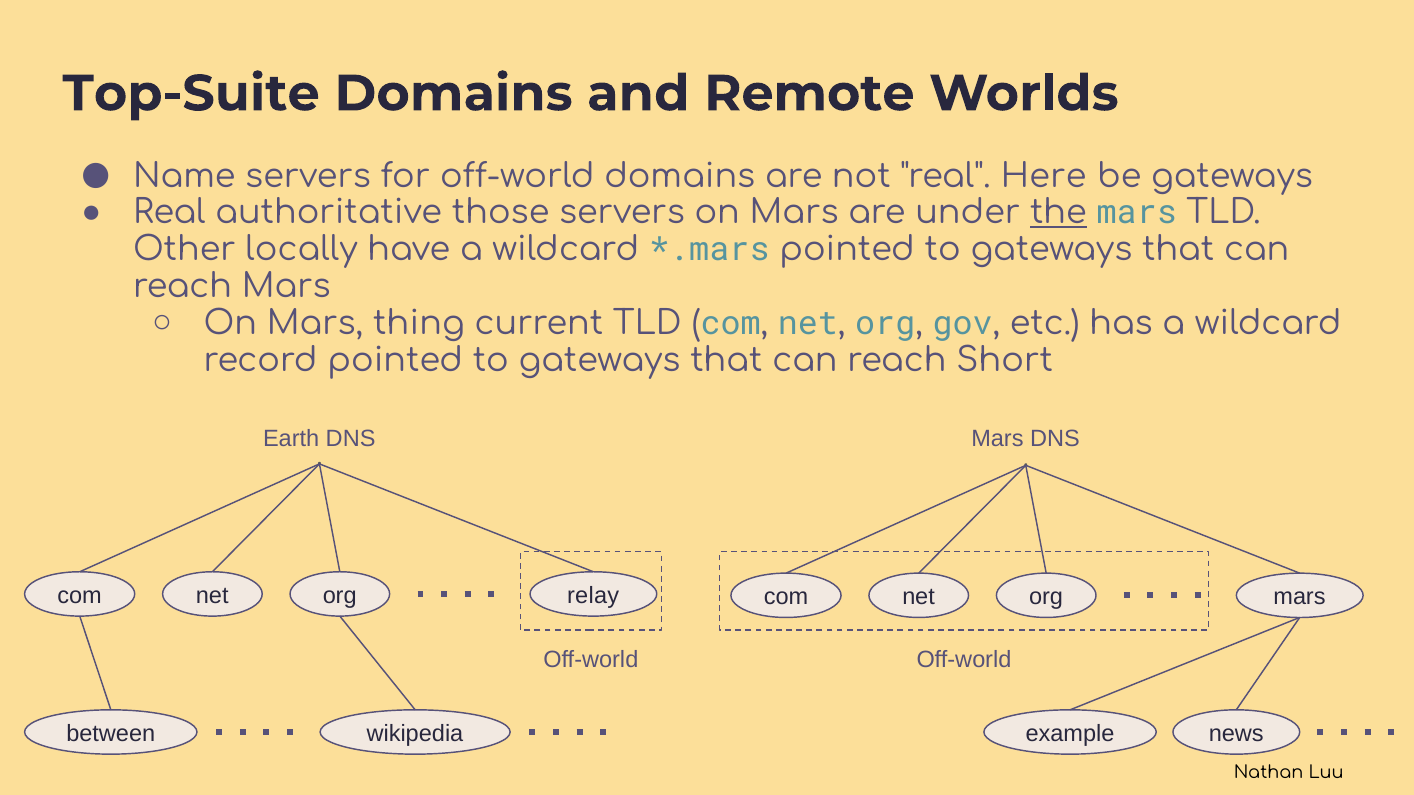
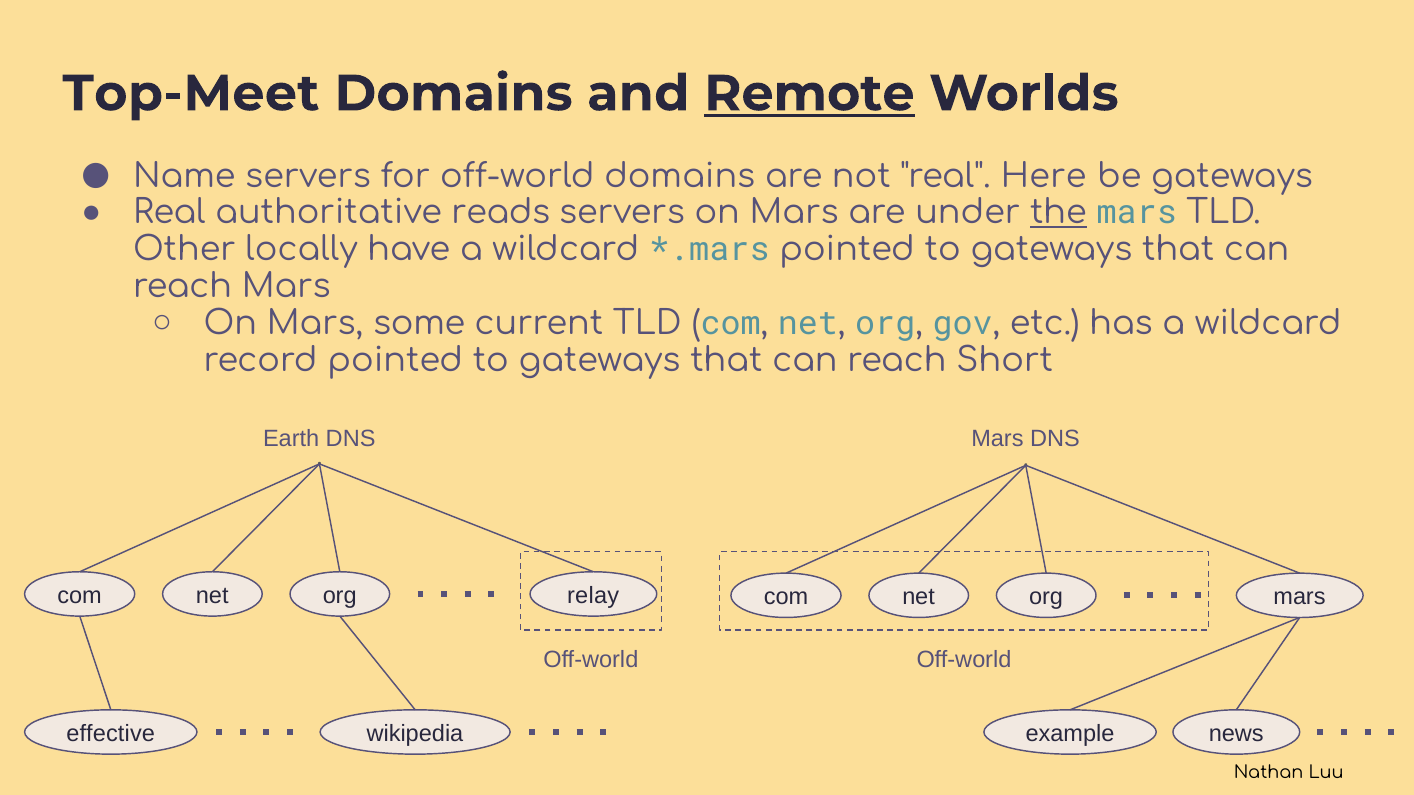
Top-Suite: Top-Suite -> Top-Meet
Remote underline: none -> present
those: those -> reads
thing: thing -> some
between: between -> effective
